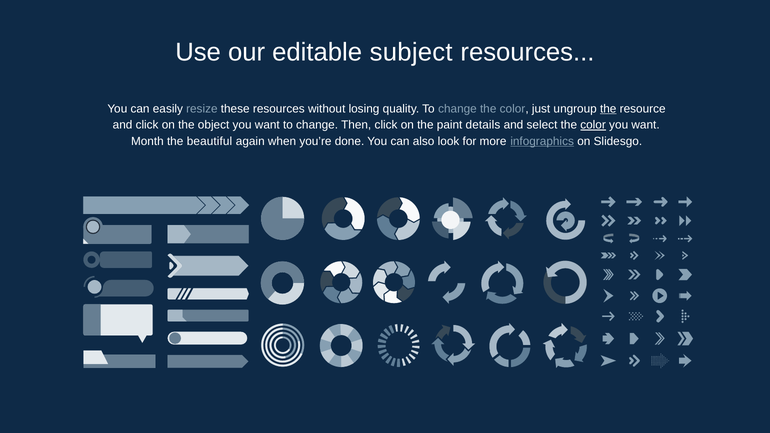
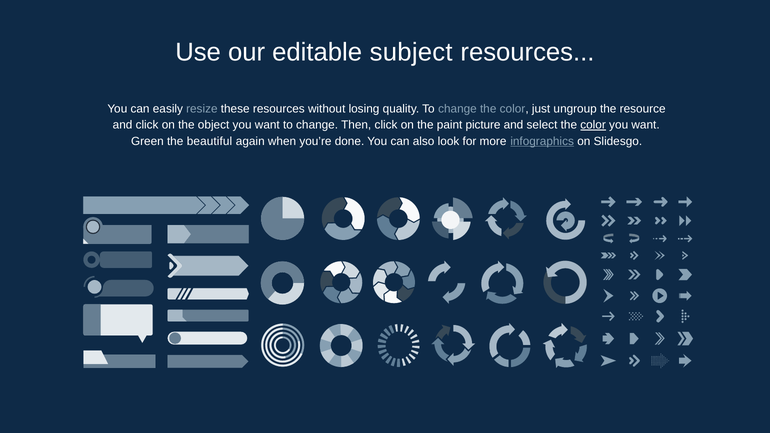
the at (608, 109) underline: present -> none
details: details -> picture
Month: Month -> Green
